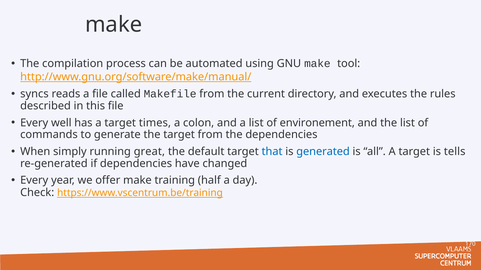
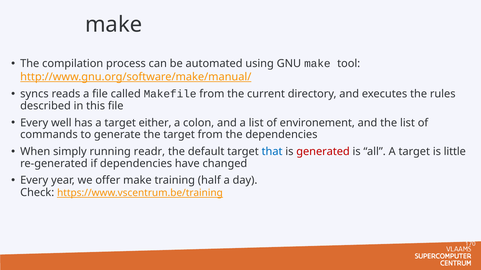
times: times -> either
great: great -> readr
generated colour: blue -> red
tells: tells -> little
